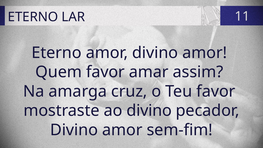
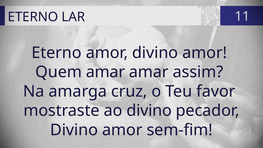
Quem favor: favor -> amar
